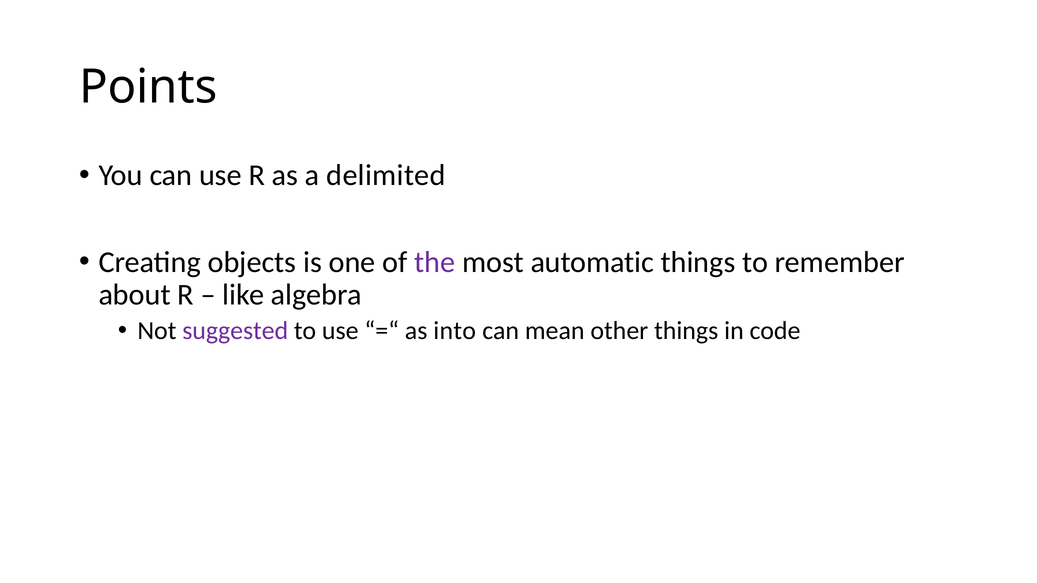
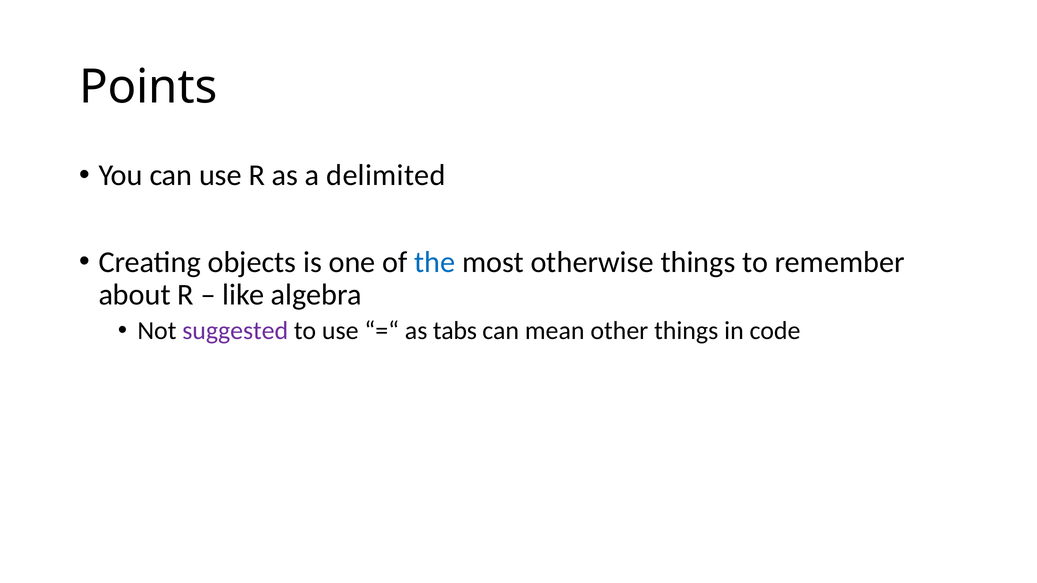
the colour: purple -> blue
automatic: automatic -> otherwise
into: into -> tabs
